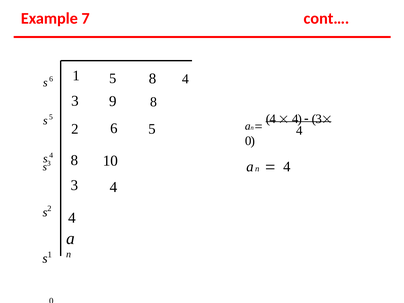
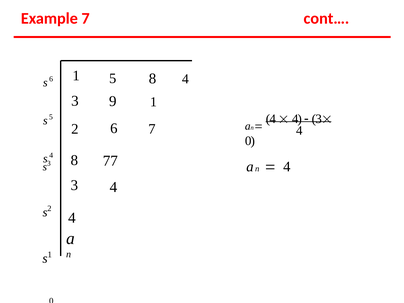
9 8: 8 -> 1
6 5: 5 -> 7
10: 10 -> 77
